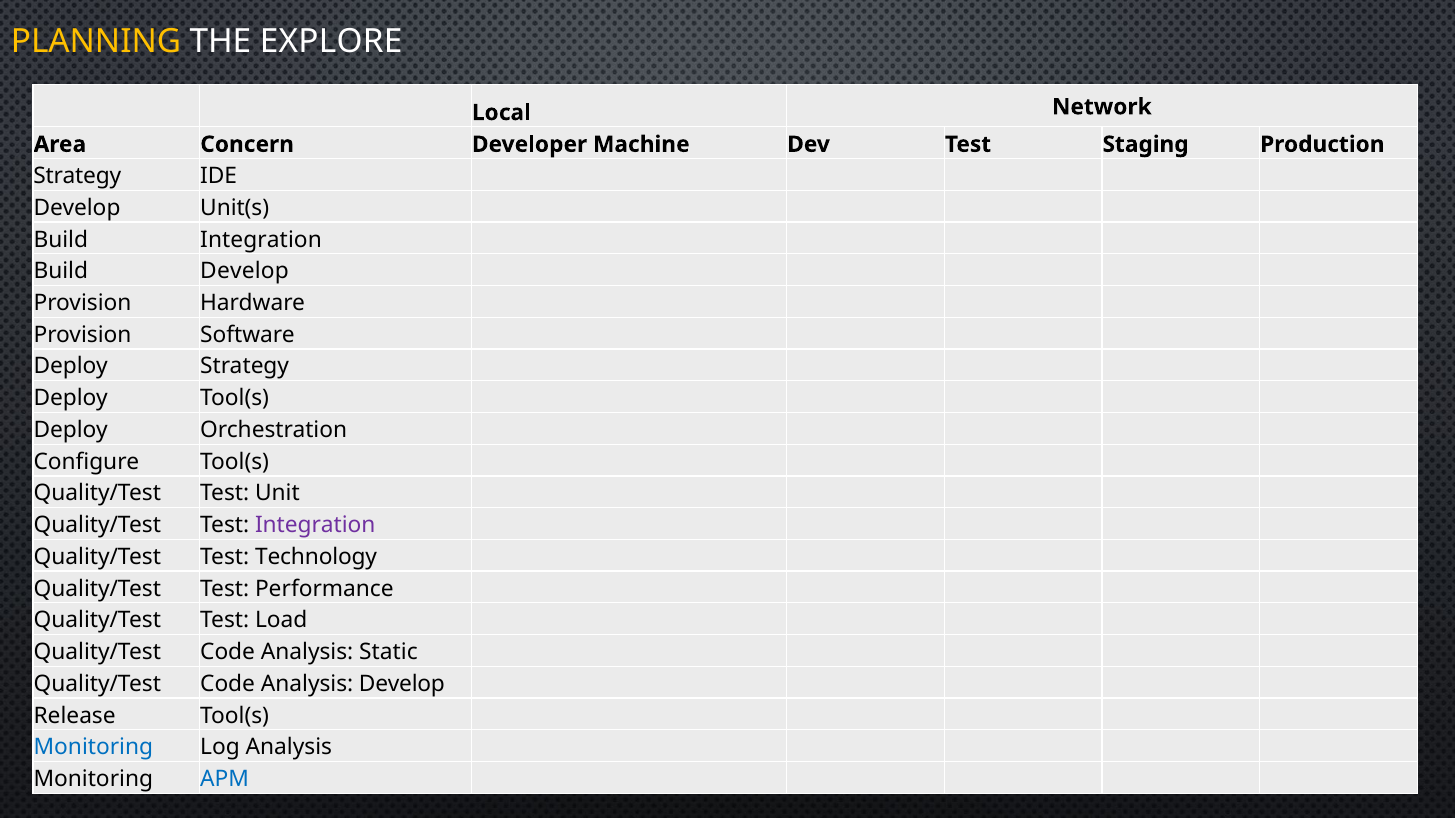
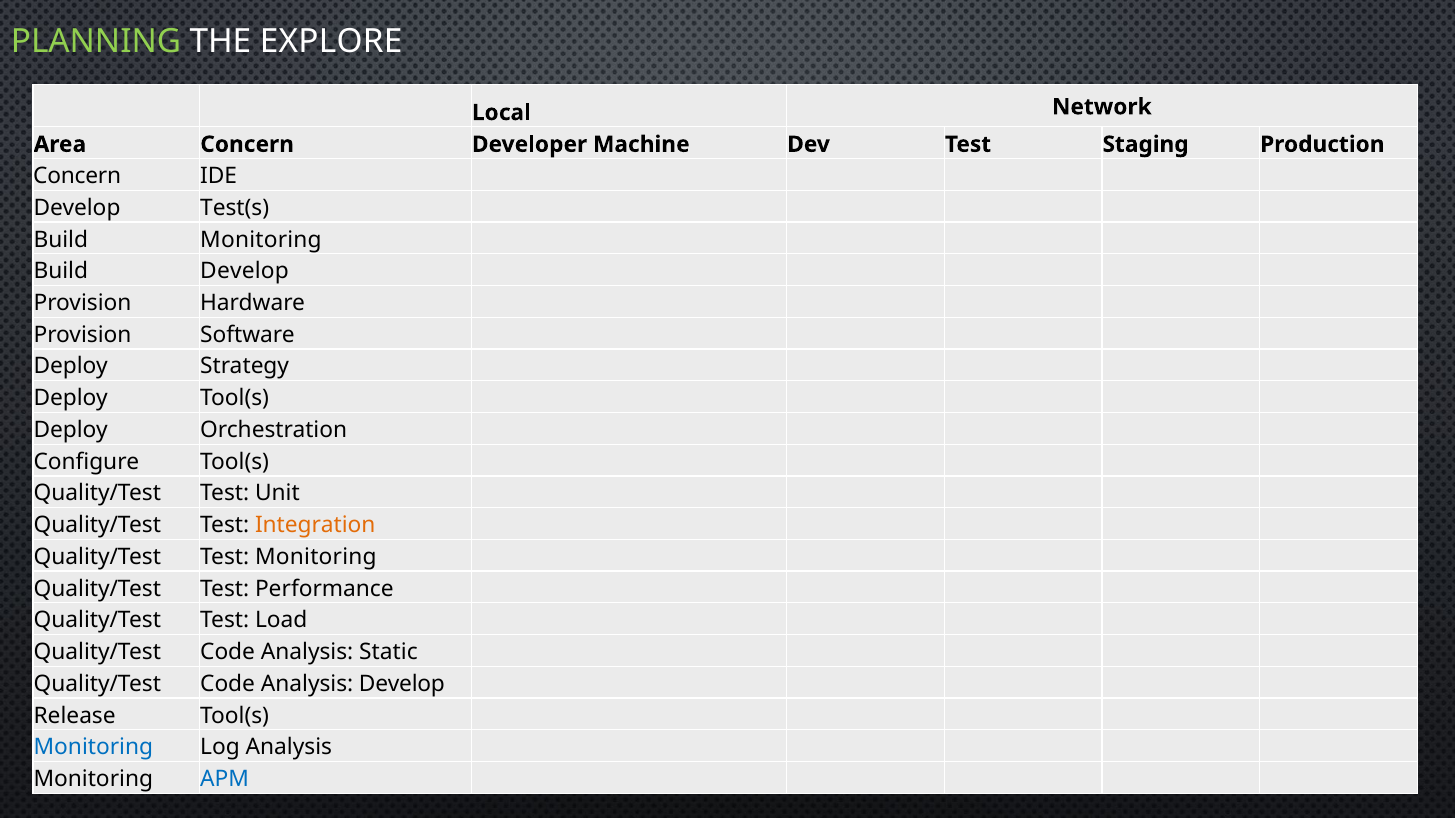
PLANNING colour: yellow -> light green
Strategy at (77, 176): Strategy -> Concern
Unit(s: Unit(s -> Test(s
Build Integration: Integration -> Monitoring
Integration at (315, 525) colour: purple -> orange
Test Technology: Technology -> Monitoring
